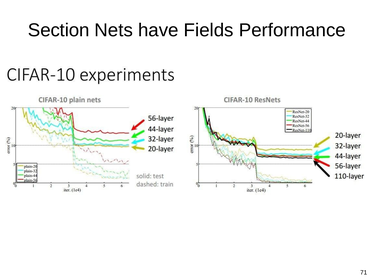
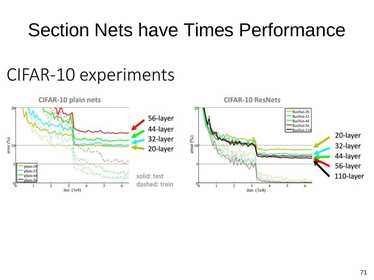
Fields: Fields -> Times
